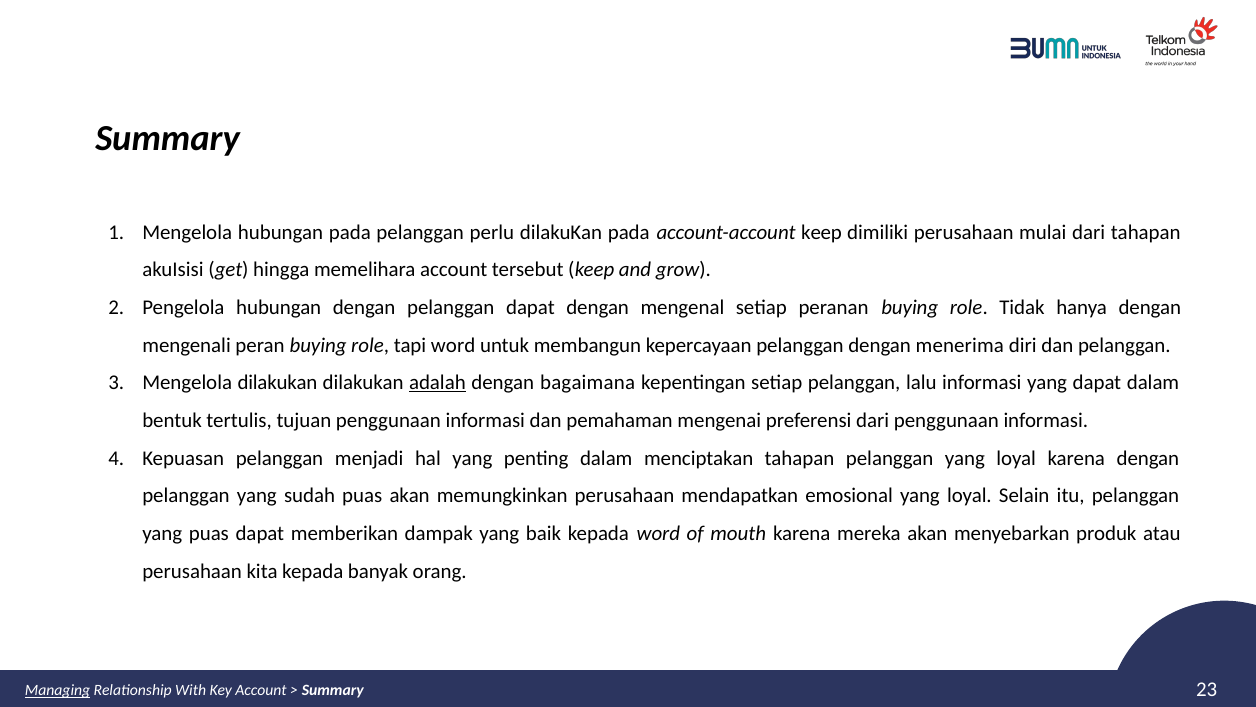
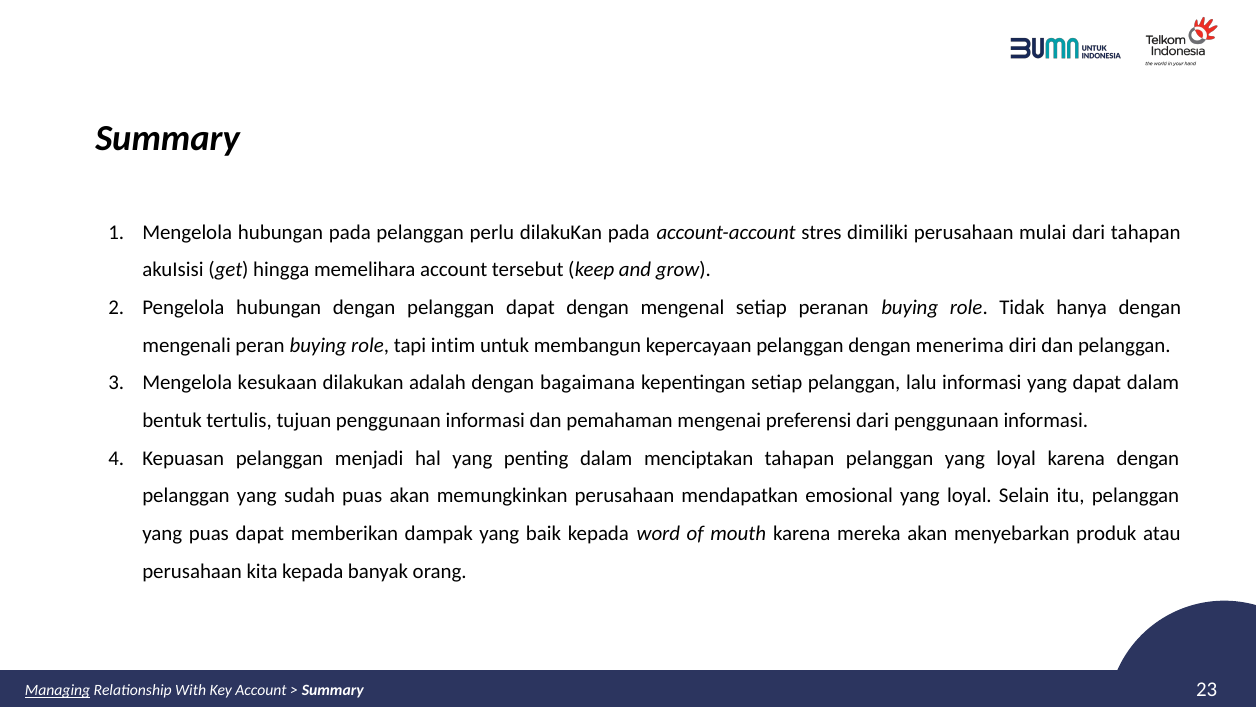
account-account keep: keep -> stres
tapi word: word -> intim
Mengelola dilakukan: dilakukan -> kesukaan
adalah underline: present -> none
